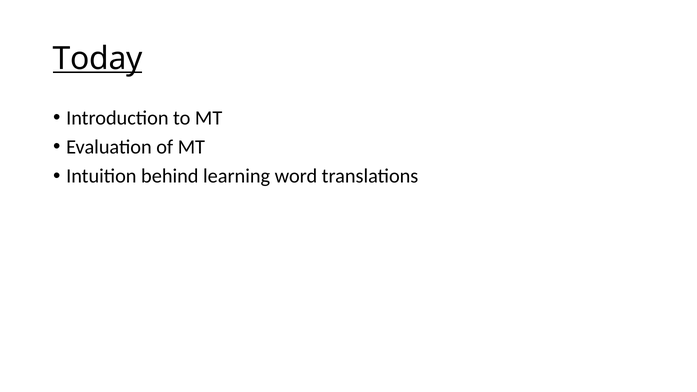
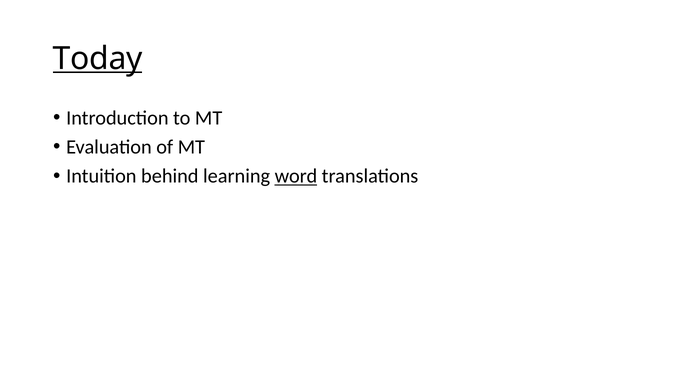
word underline: none -> present
